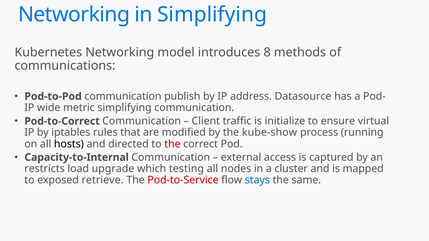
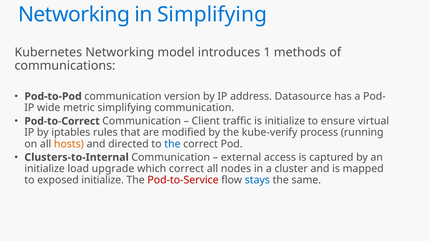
8: 8 -> 1
publish: publish -> version
kube-show: kube-show -> kube-verify
hosts colour: black -> orange
the at (172, 144) colour: red -> blue
Capacity-to-Internal: Capacity-to-Internal -> Clusters-to-Internal
restricts at (45, 169): restricts -> initialize
which testing: testing -> correct
exposed retrieve: retrieve -> initialize
